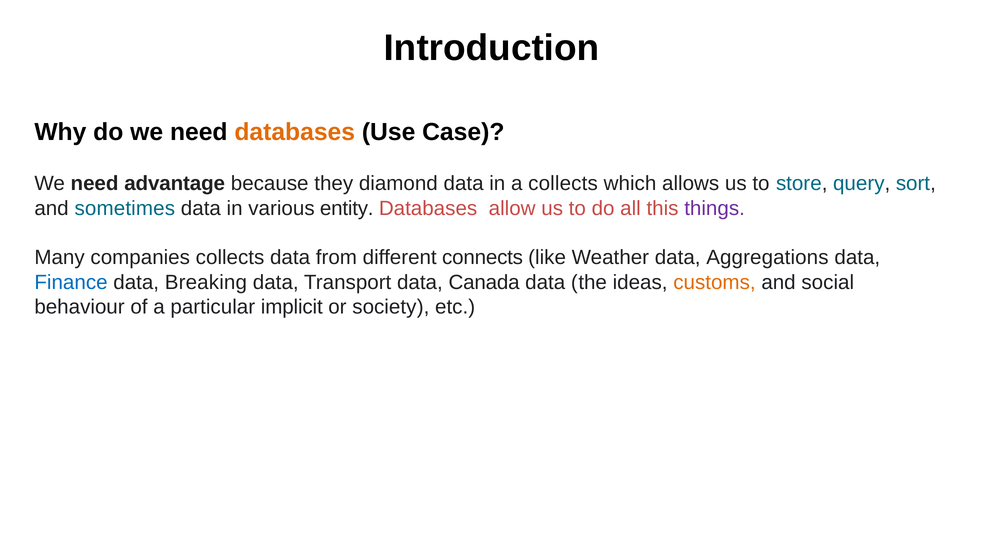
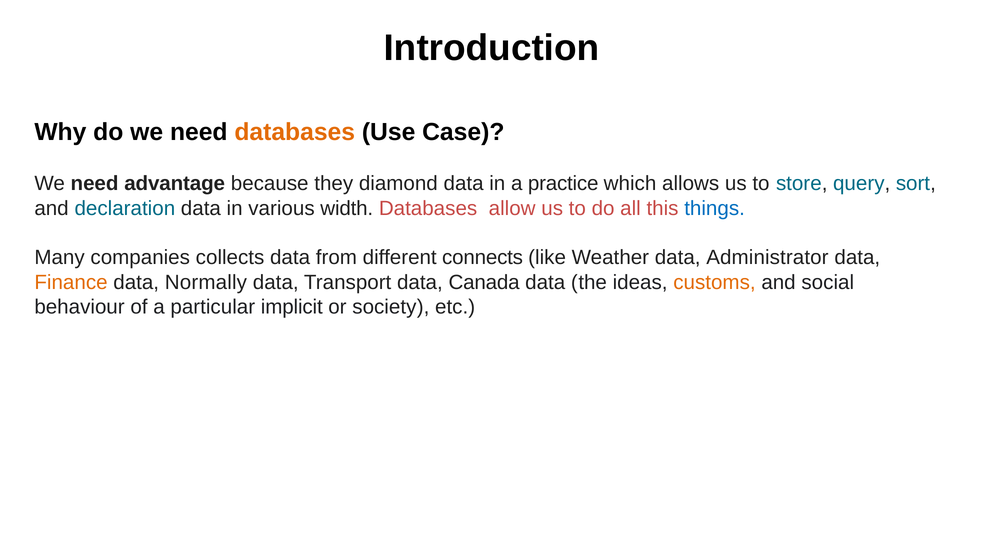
a collects: collects -> practice
sometimes: sometimes -> declaration
entity: entity -> width
things colour: purple -> blue
Aggregations: Aggregations -> Administrator
Finance colour: blue -> orange
Breaking: Breaking -> Normally
